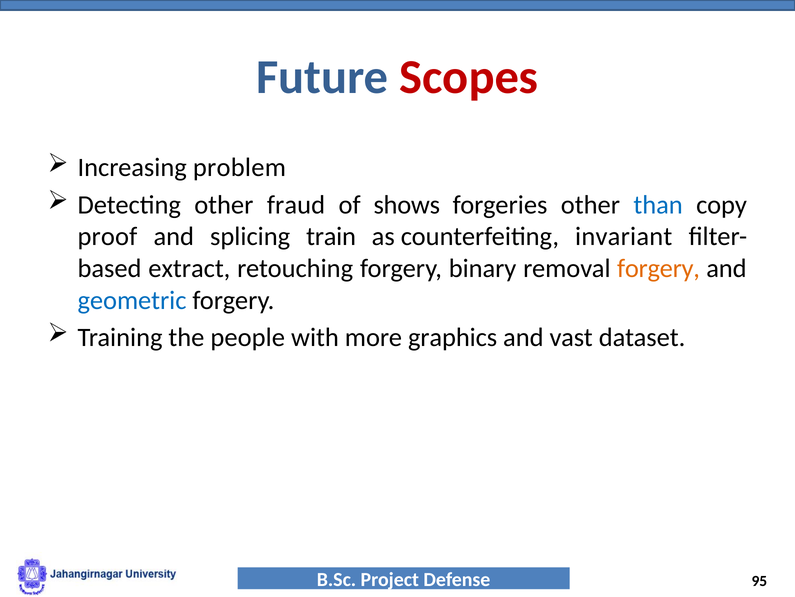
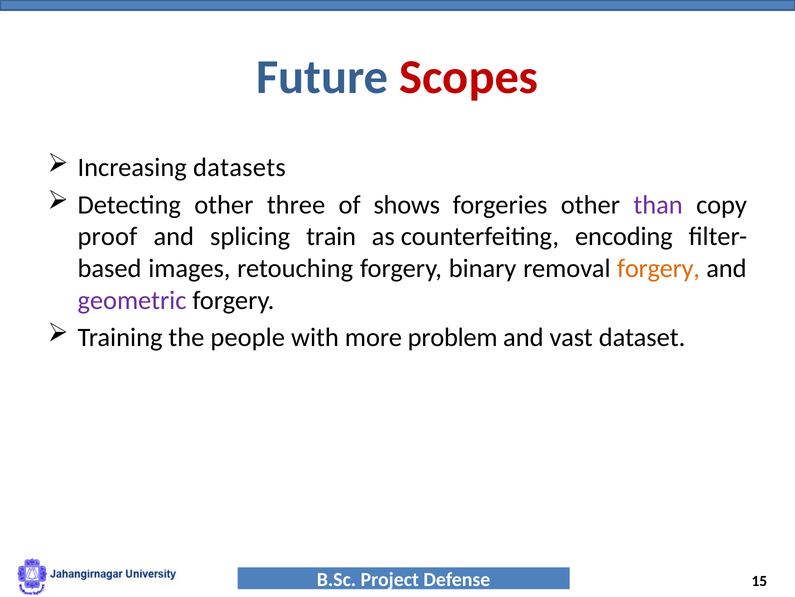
problem: problem -> datasets
fraud: fraud -> three
than colour: blue -> purple
invariant: invariant -> encoding
extract: extract -> images
geometric colour: blue -> purple
graphics: graphics -> problem
95: 95 -> 15
